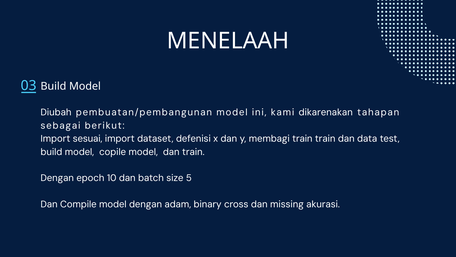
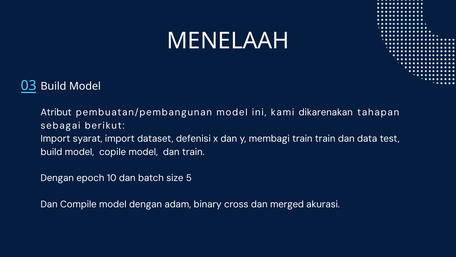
Diubah: Diubah -> Atribut
sesuai: sesuai -> syarat
missing: missing -> merged
